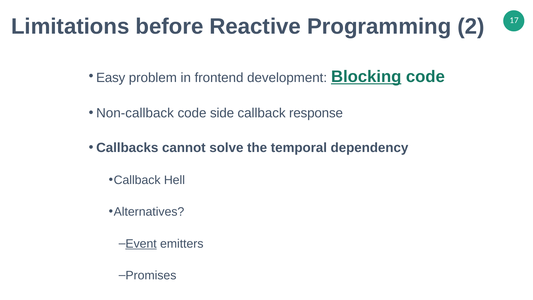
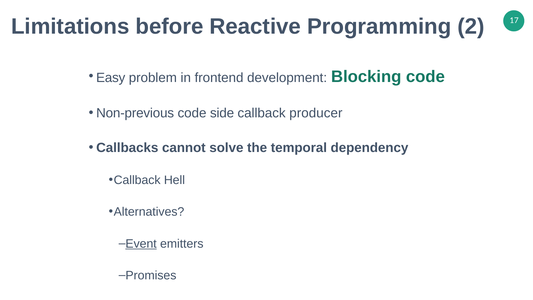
Blocking underline: present -> none
Non-callback: Non-callback -> Non-previous
response: response -> producer
